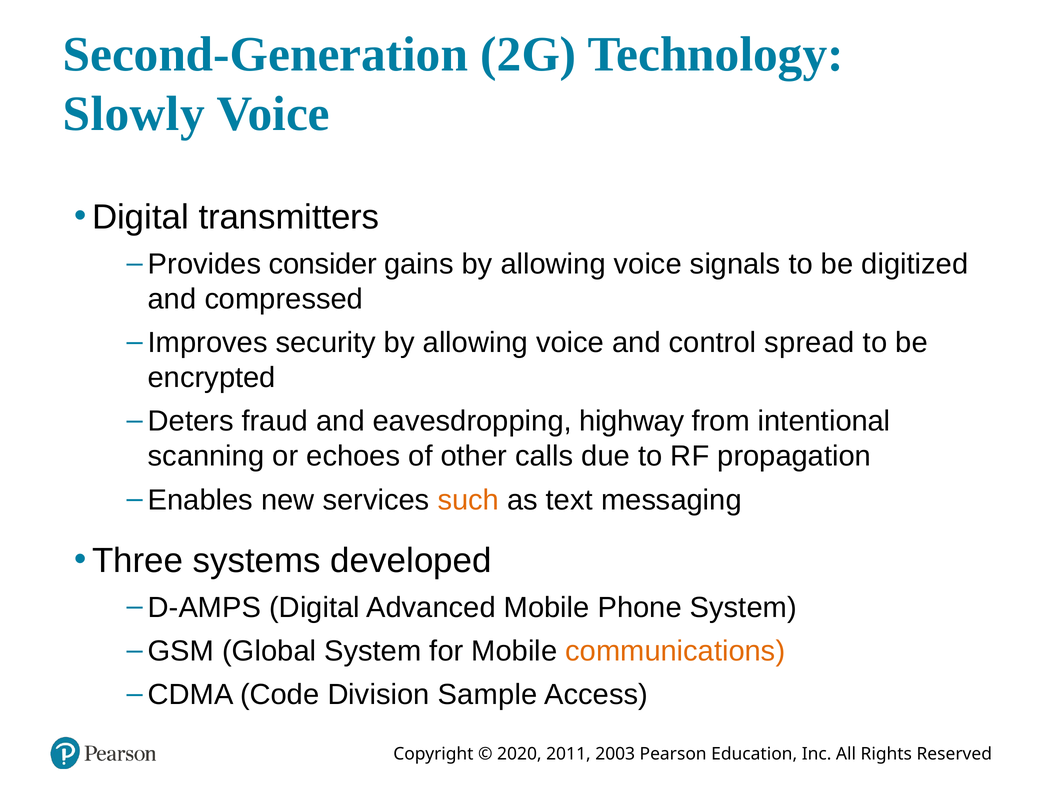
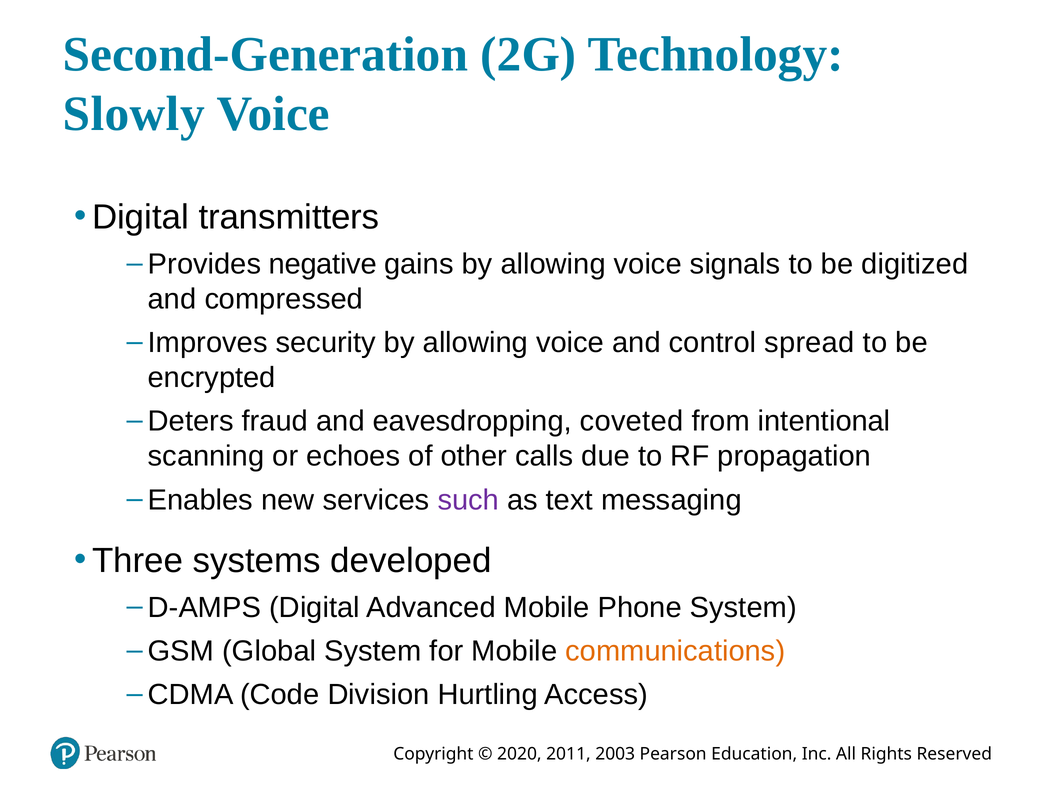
consider: consider -> negative
highway: highway -> coveted
such colour: orange -> purple
Sample: Sample -> Hurtling
